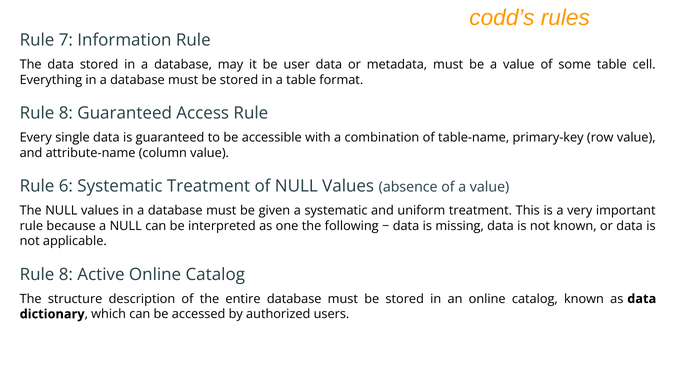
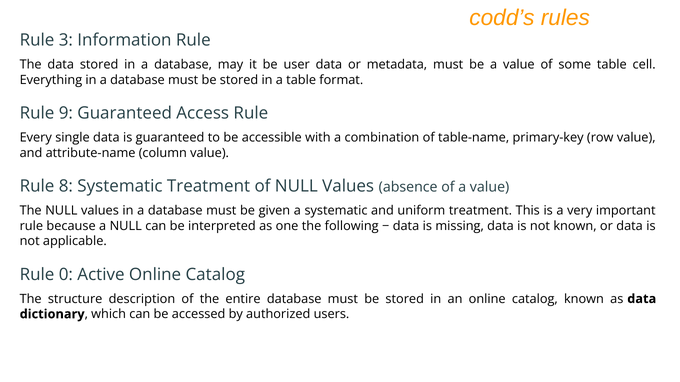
7: 7 -> 3
8 at (66, 113): 8 -> 9
6: 6 -> 8
8 at (66, 275): 8 -> 0
